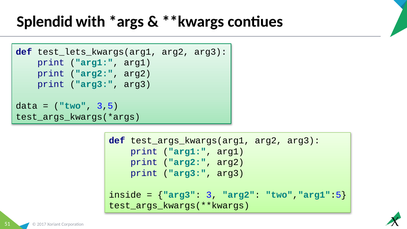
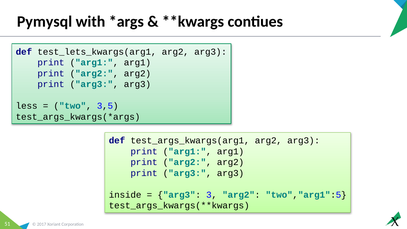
Splendid: Splendid -> Pymysql
data: data -> less
